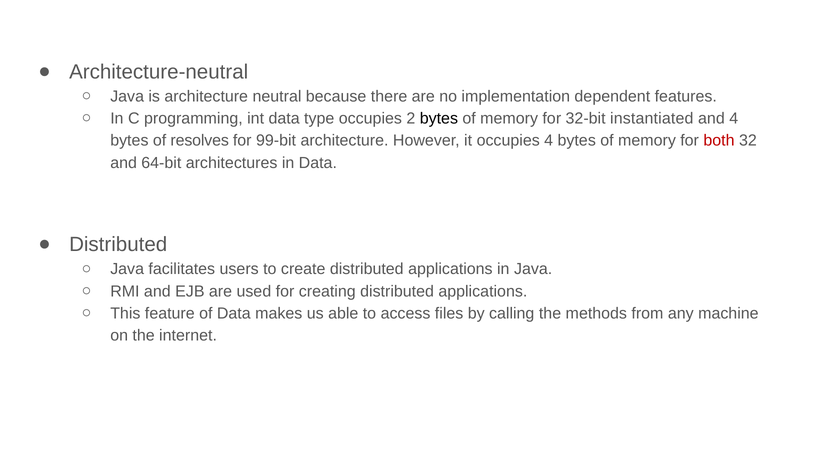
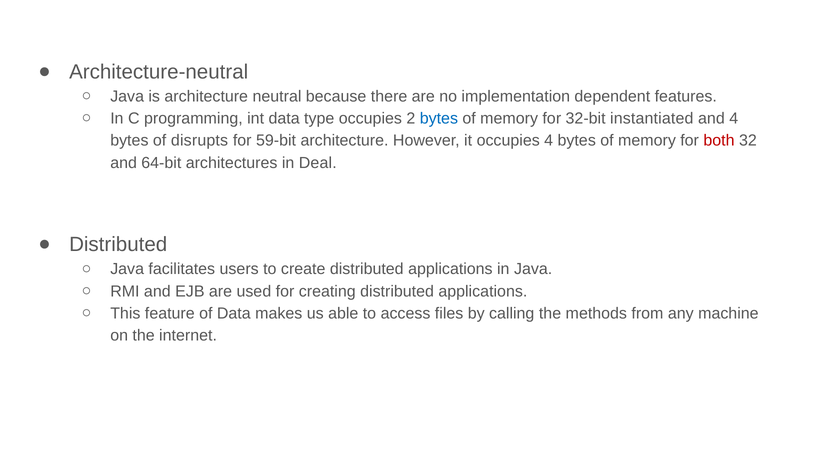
bytes at (439, 118) colour: black -> blue
resolves: resolves -> disrupts
99-bit: 99-bit -> 59-bit
in Data: Data -> Deal
